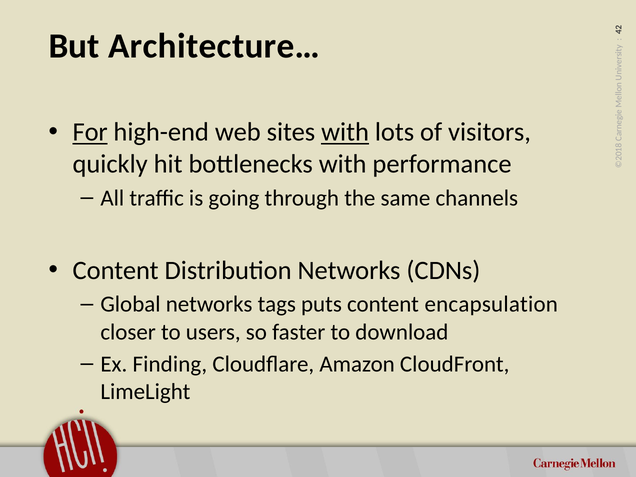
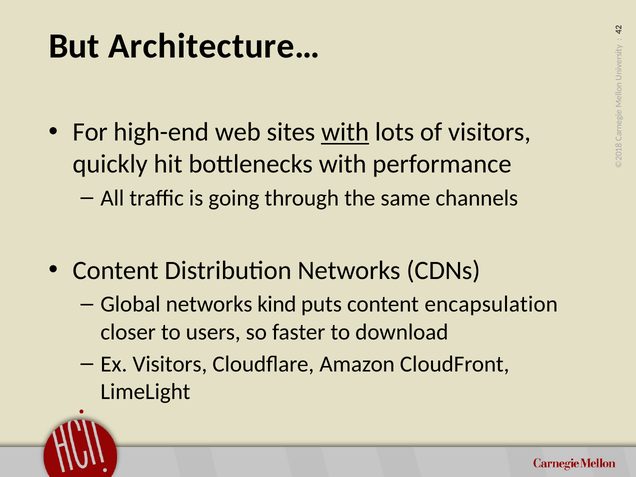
For underline: present -> none
tags: tags -> kind
Ex Finding: Finding -> Visitors
